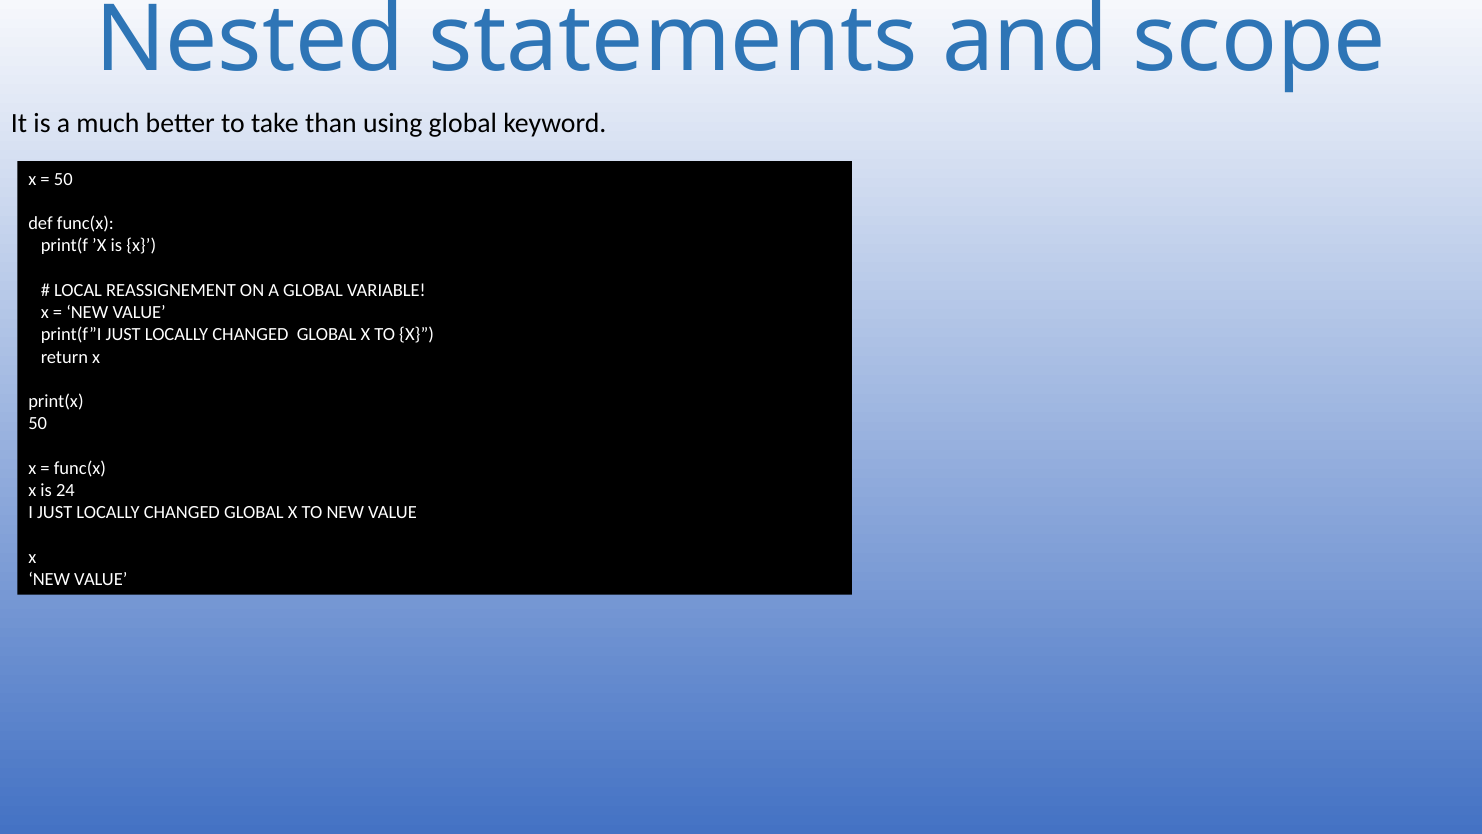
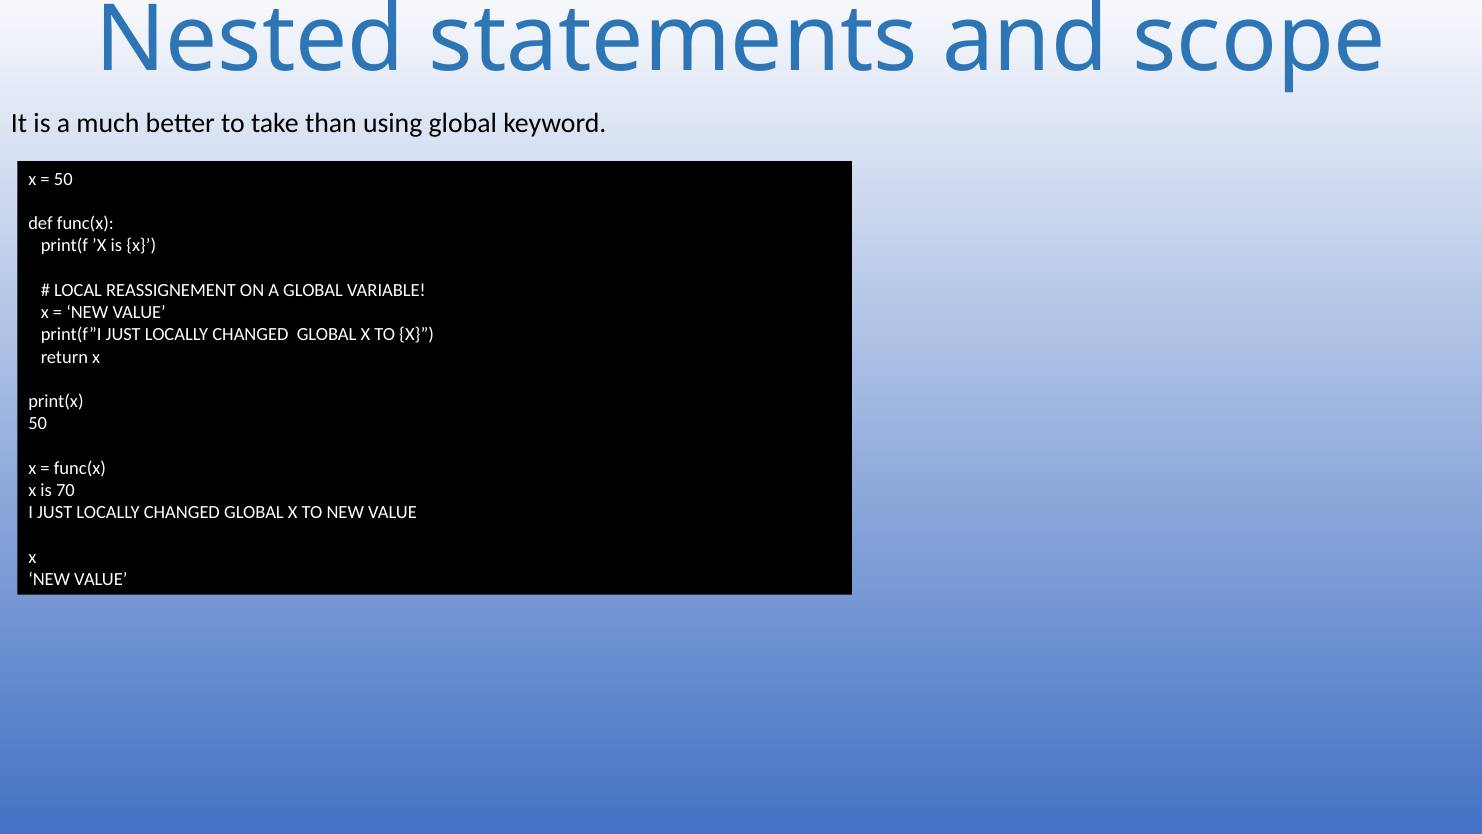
24: 24 -> 70
